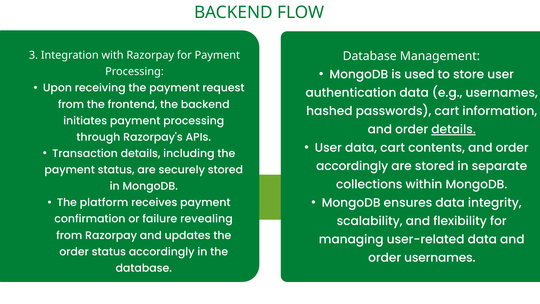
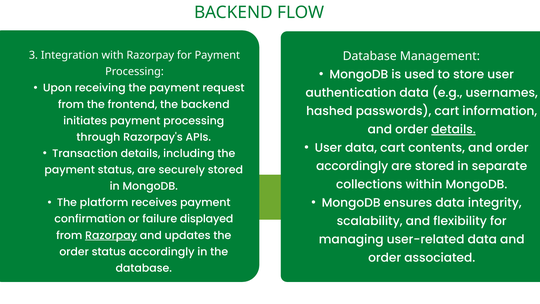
revealing: revealing -> displayed
Razorpay at (111, 235) underline: none -> present
order usernames: usernames -> associated
